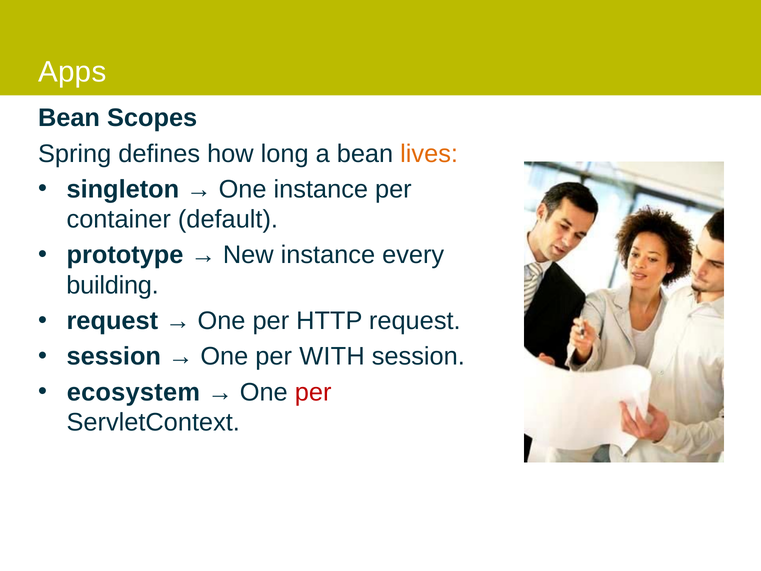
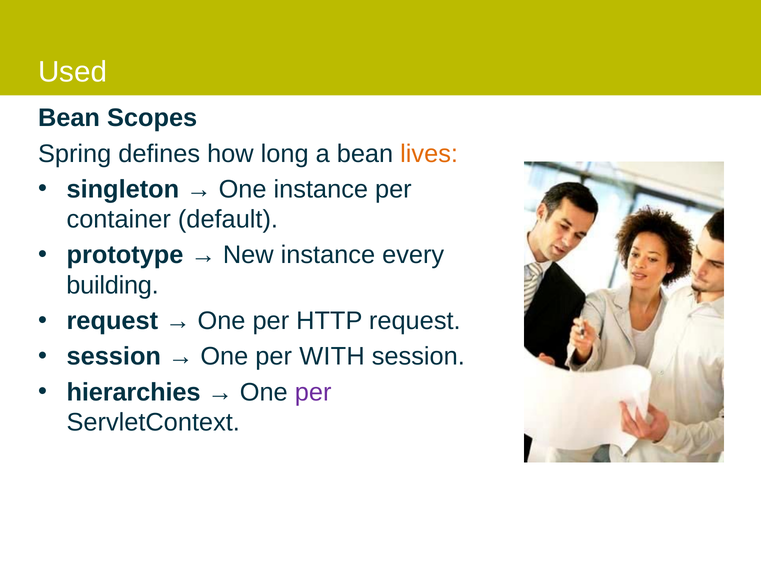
Apps: Apps -> Used
ecosystem: ecosystem -> hierarchies
per at (313, 392) colour: red -> purple
